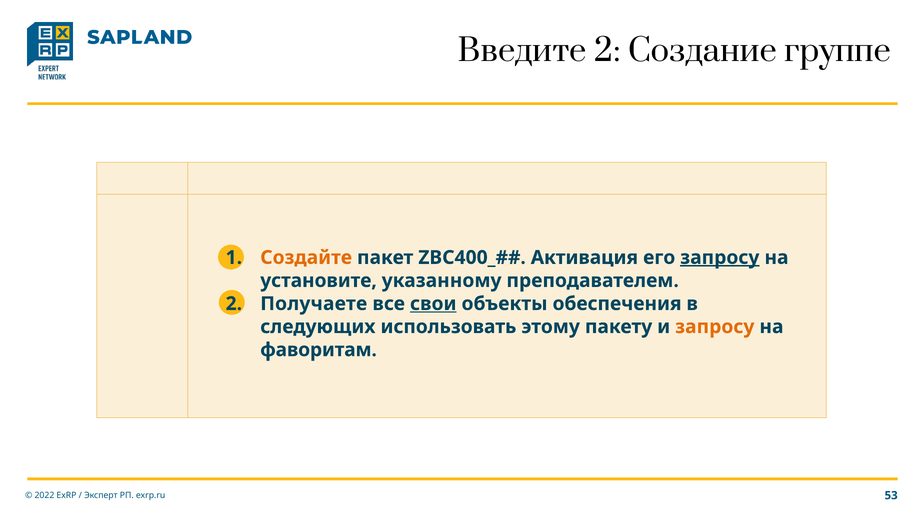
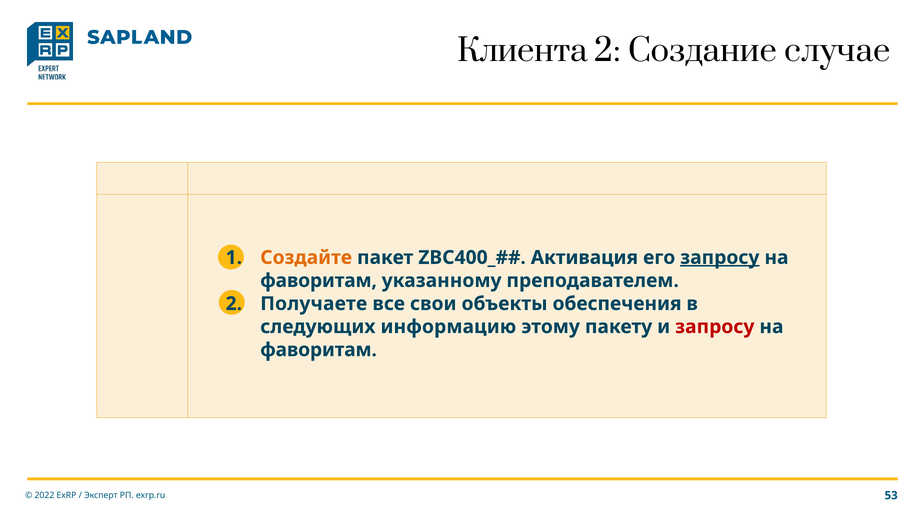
Введите: Введите -> Клиента
группе: группе -> случае
установите at (319, 281): установите -> фаворитам
свои underline: present -> none
использовать: использовать -> информацию
запросу at (715, 327) colour: orange -> red
